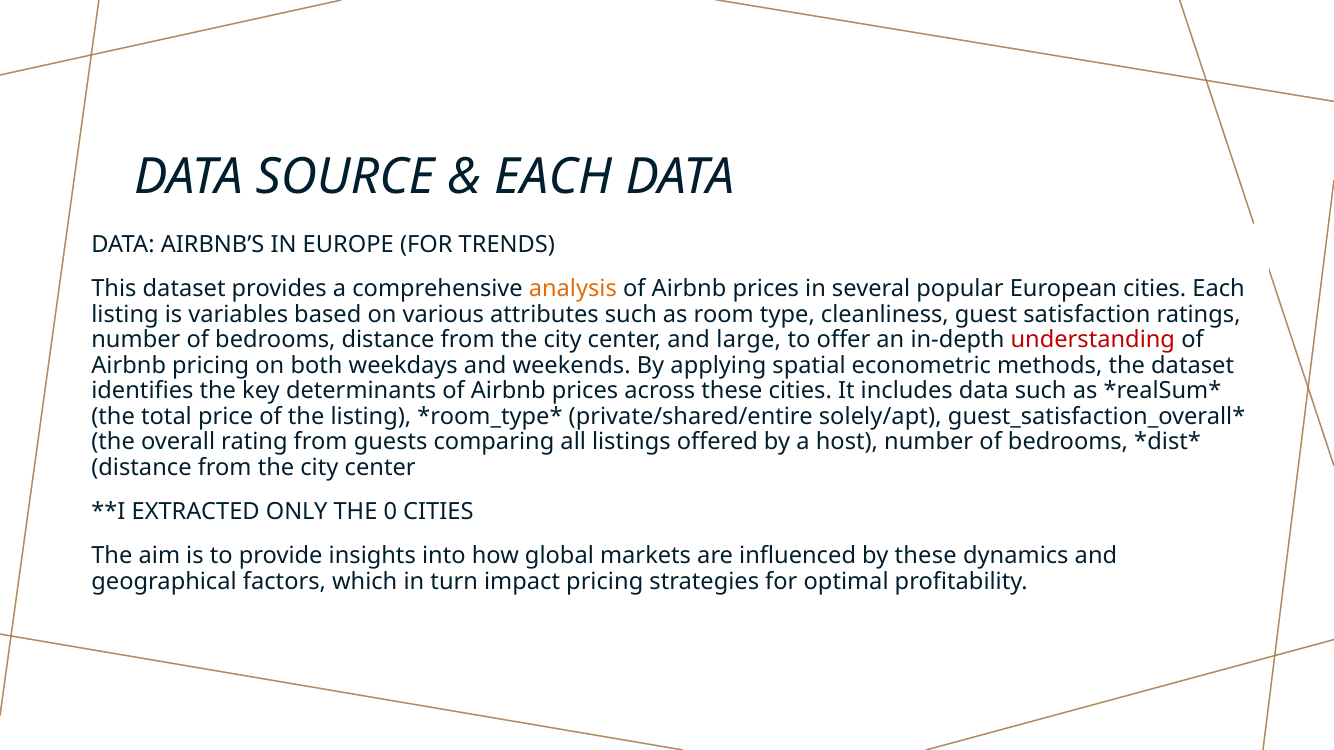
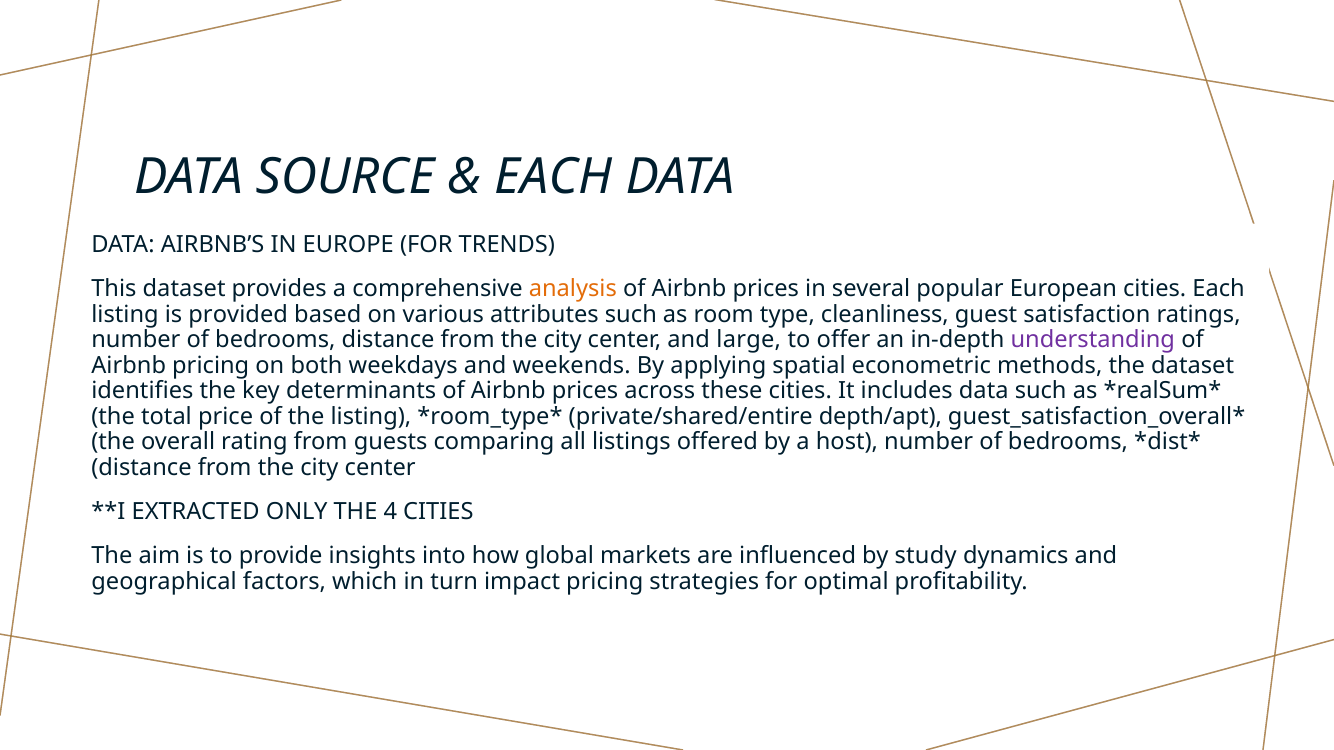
variables: variables -> provided
understanding colour: red -> purple
solely/apt: solely/apt -> depth/apt
0: 0 -> 4
by these: these -> study
